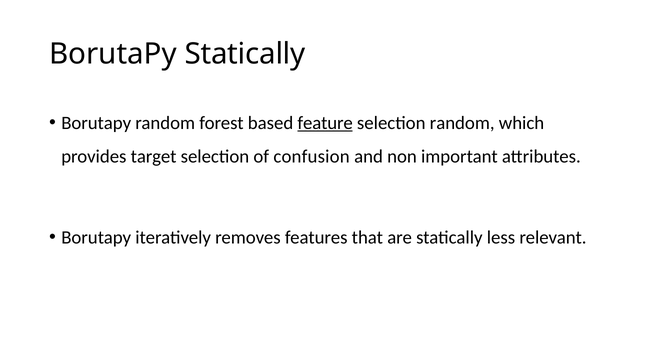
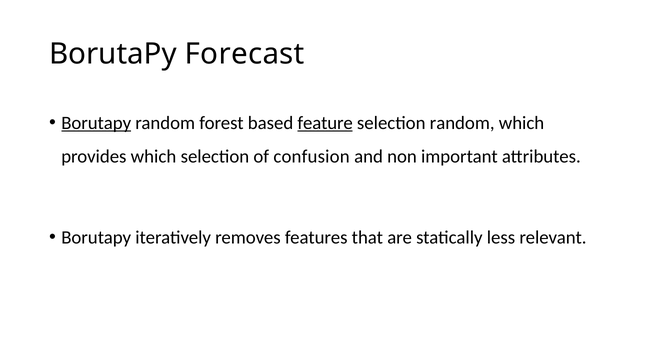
BorutaPy Statically: Statically -> Forecast
Borutapy at (96, 123) underline: none -> present
provides target: target -> which
